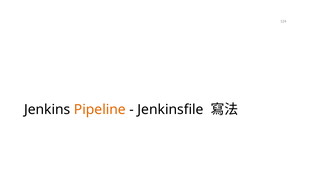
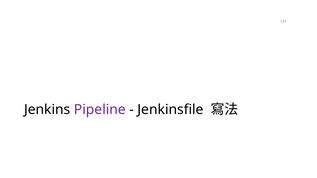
Pipeline colour: orange -> purple
